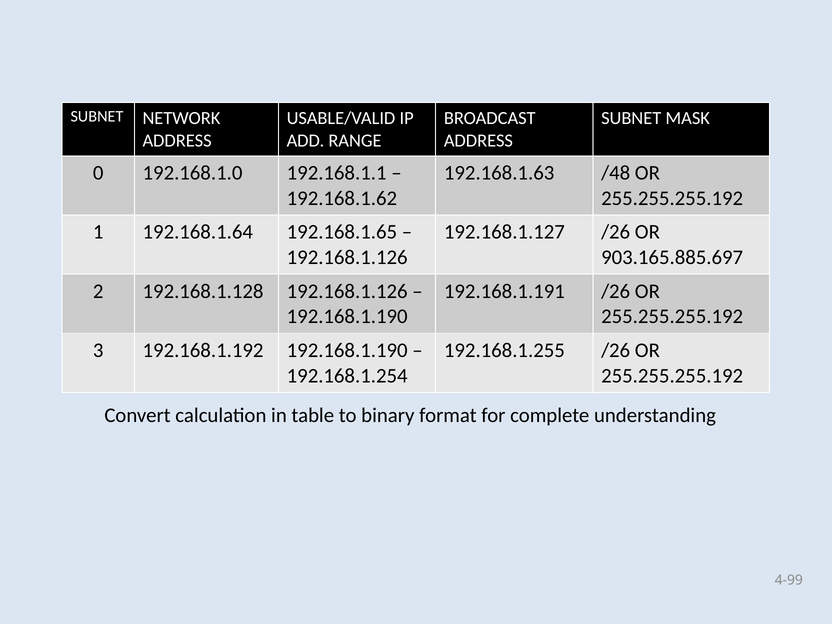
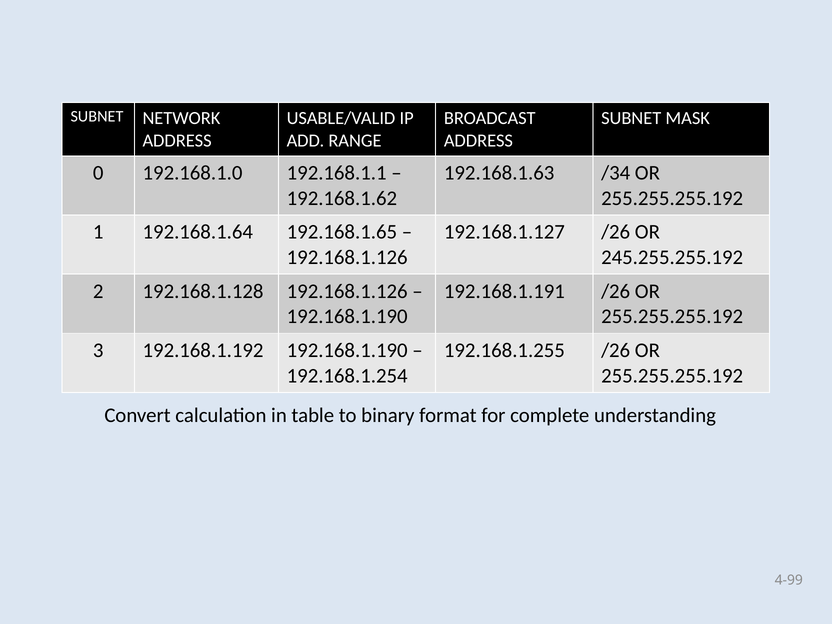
/48: /48 -> /34
903.165.885.697: 903.165.885.697 -> 245.255.255.192
